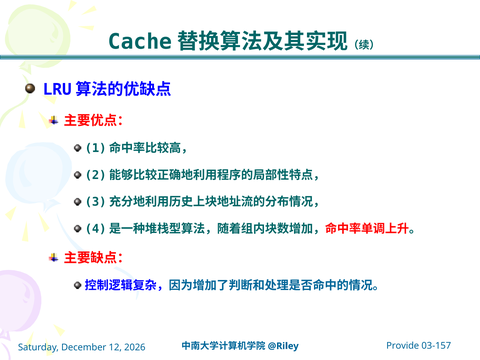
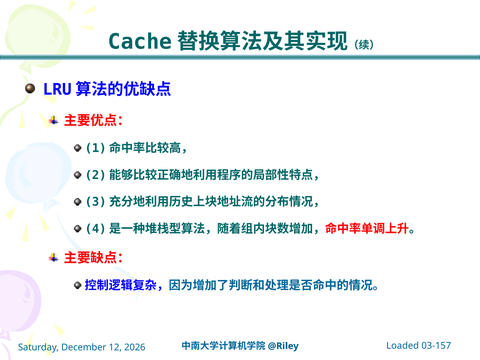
Provide: Provide -> Loaded
